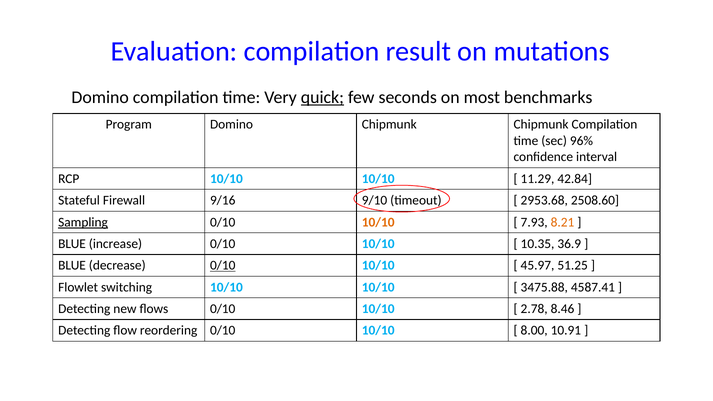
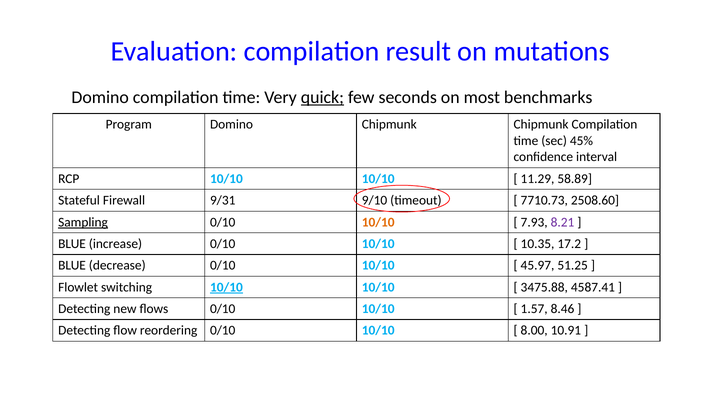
96%: 96% -> 45%
42.84: 42.84 -> 58.89
9/16: 9/16 -> 9/31
2953.68: 2953.68 -> 7710.73
8.21 colour: orange -> purple
36.9: 36.9 -> 17.2
0/10 at (223, 266) underline: present -> none
10/10 at (226, 287) underline: none -> present
2.78: 2.78 -> 1.57
